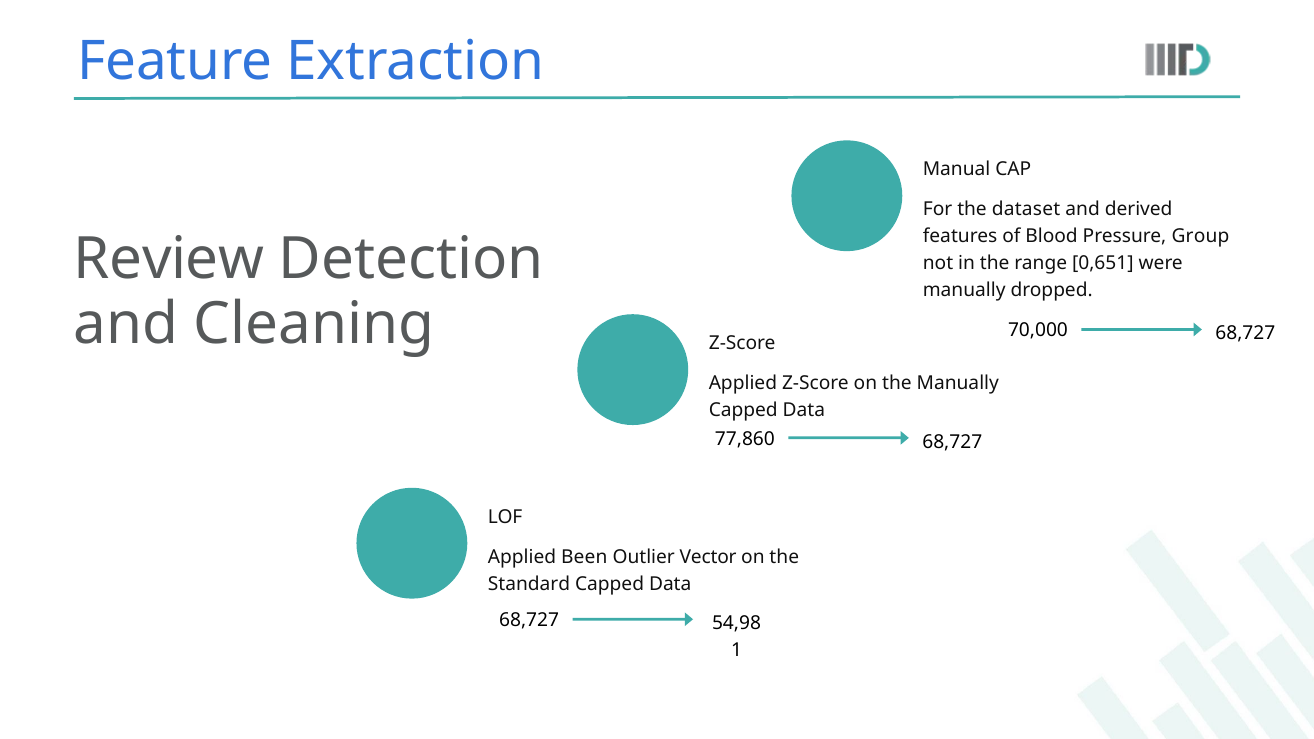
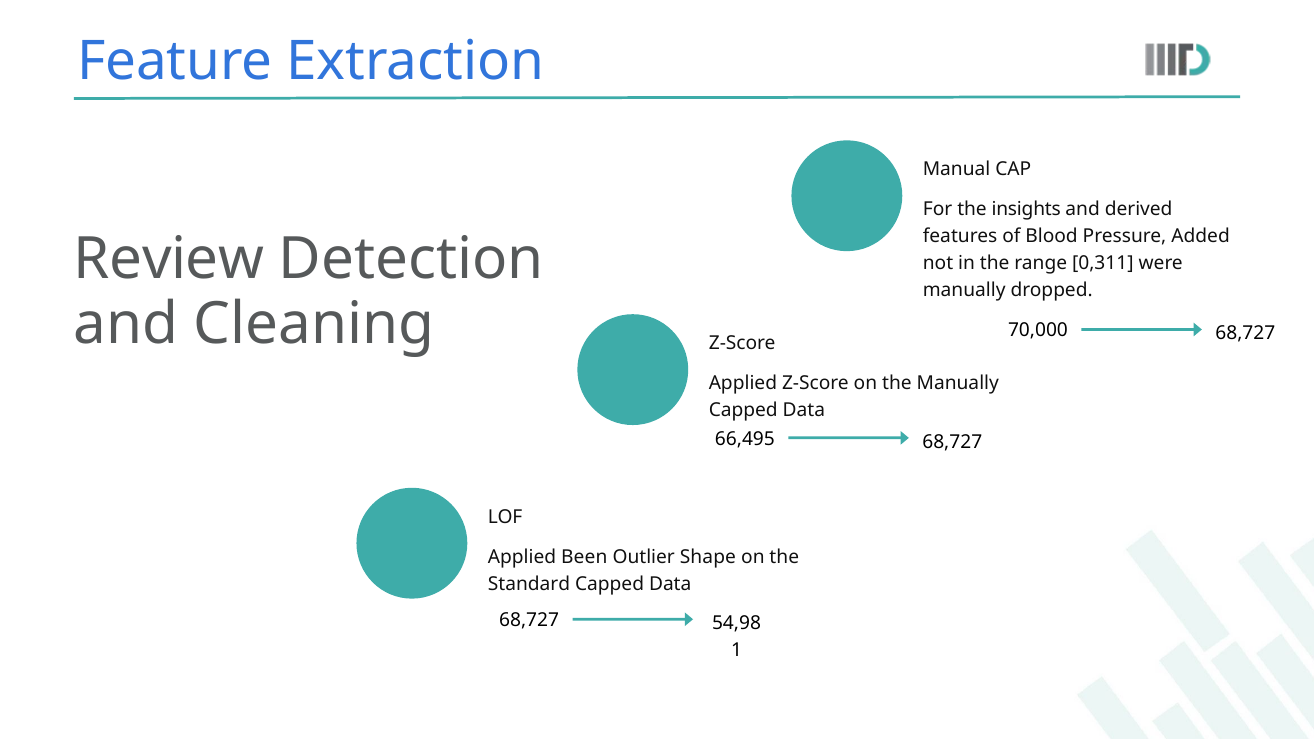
dataset: dataset -> insights
Group: Group -> Added
0,651: 0,651 -> 0,311
77,860: 77,860 -> 66,495
Vector: Vector -> Shape
